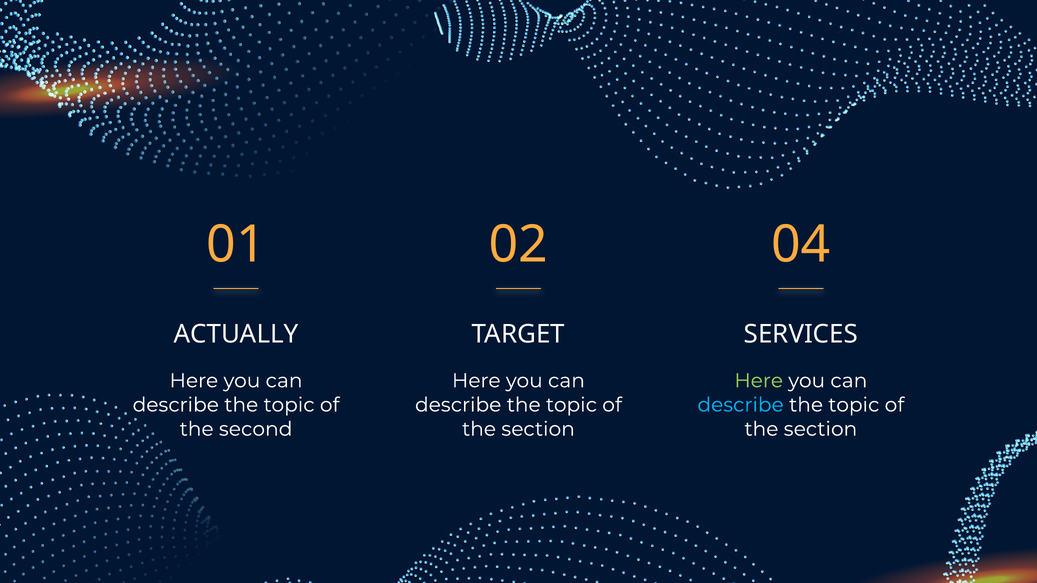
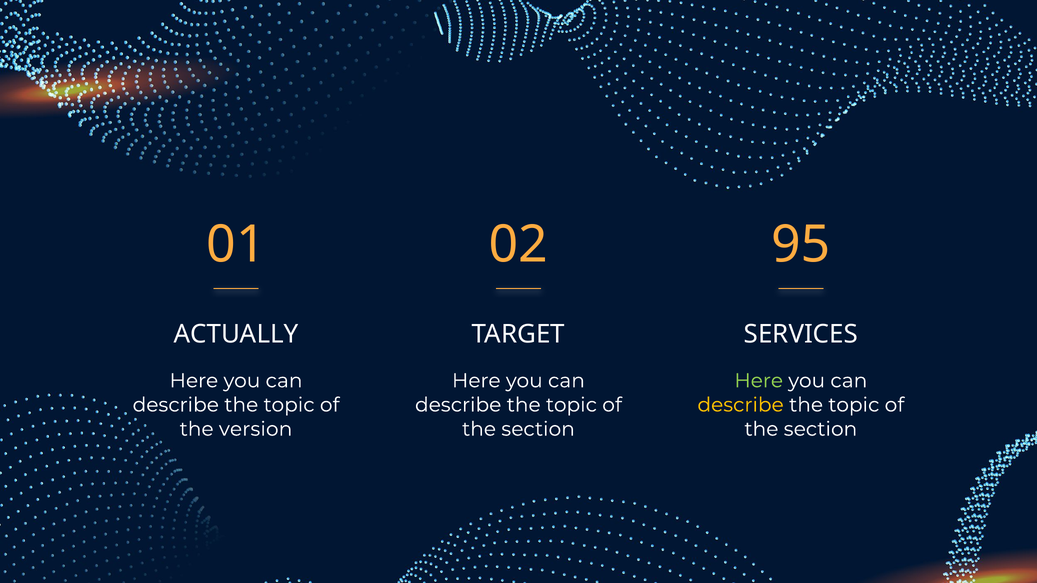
04: 04 -> 95
describe at (741, 405) colour: light blue -> yellow
second: second -> version
